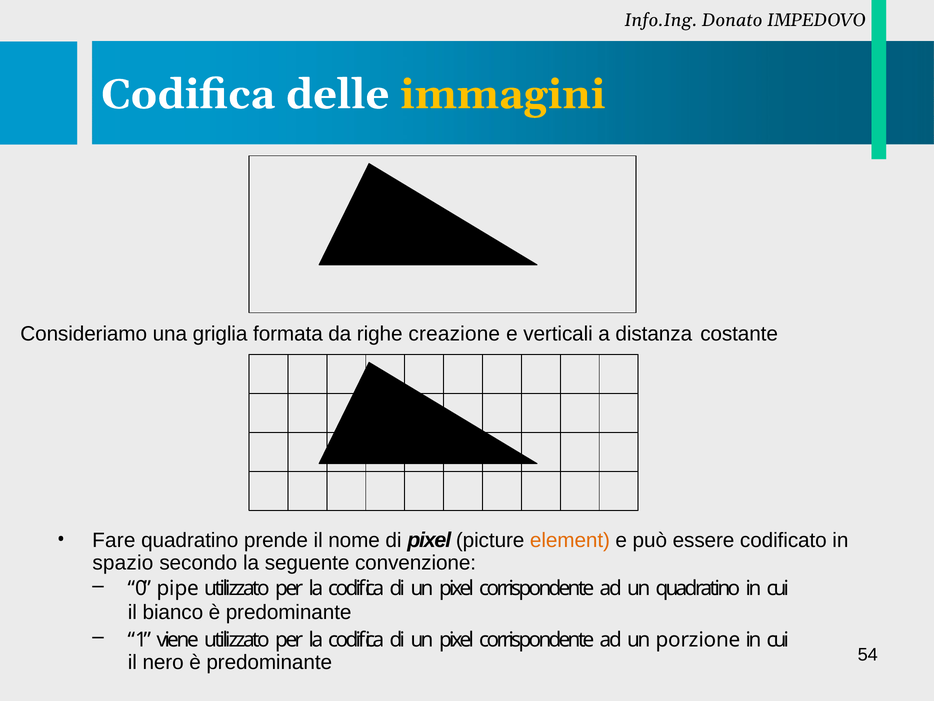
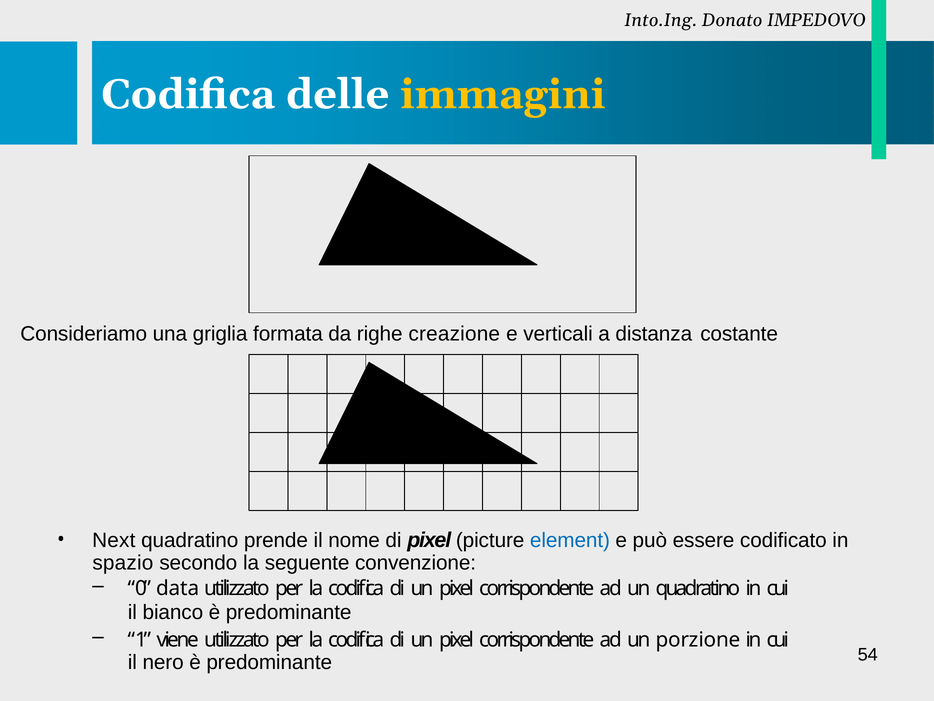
Info.Ing: Info.Ing -> Into.Ing
Fare: Fare -> Next
element colour: orange -> blue
pipe: pipe -> data
